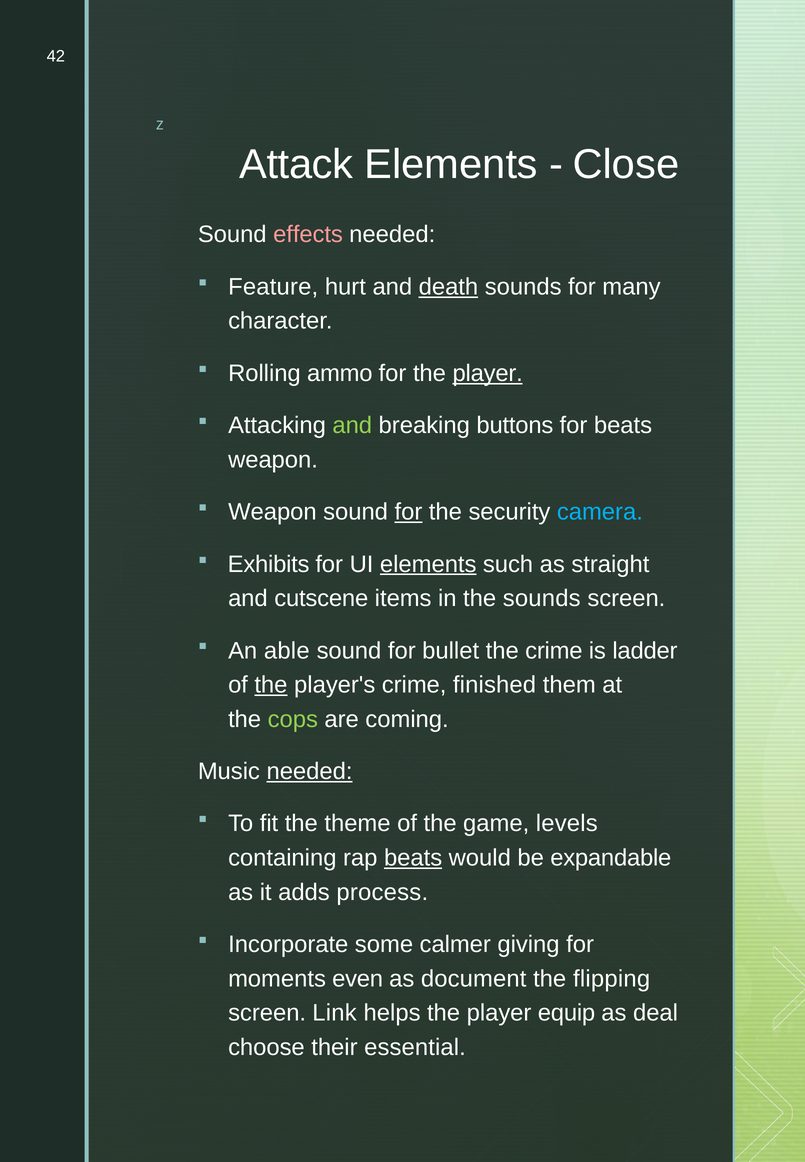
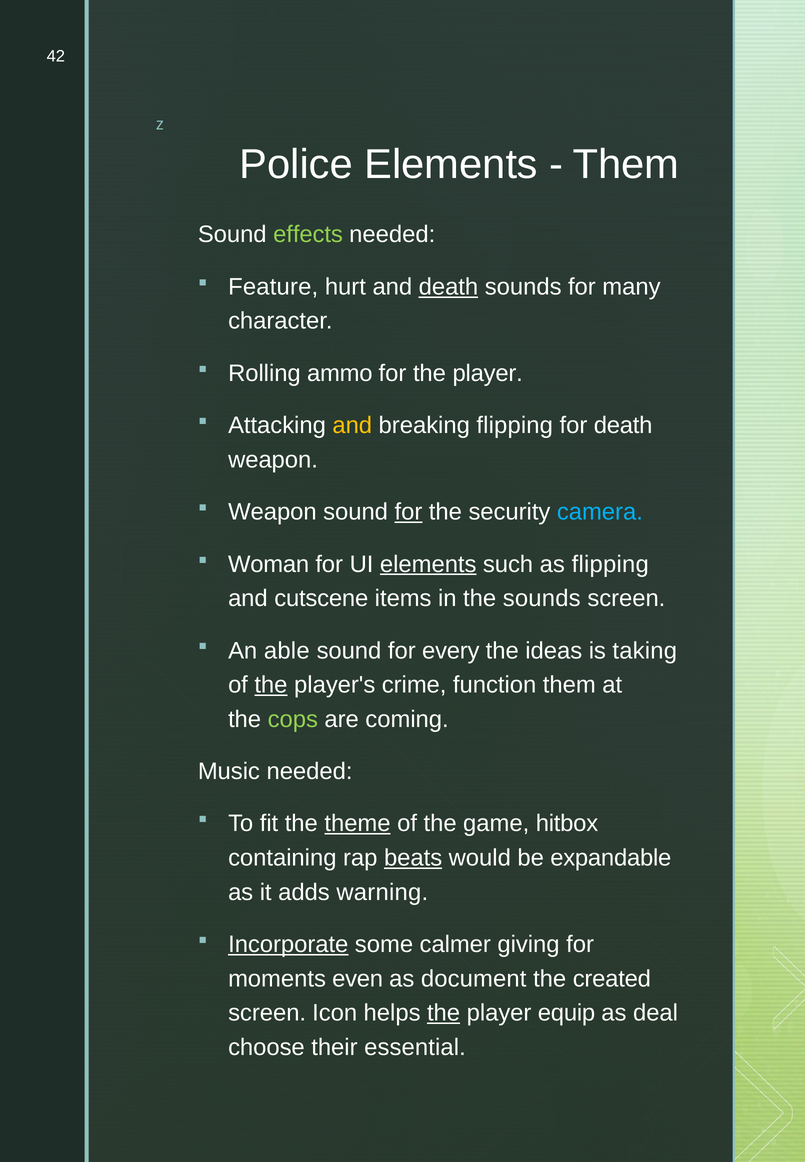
Attack: Attack -> Police
Close at (626, 165): Close -> Them
effects colour: pink -> light green
player at (488, 374) underline: present -> none
and at (352, 426) colour: light green -> yellow
breaking buttons: buttons -> flipping
for beats: beats -> death
Exhibits: Exhibits -> Woman
as straight: straight -> flipping
bullet: bullet -> every
the crime: crime -> ideas
ladder: ladder -> taking
finished: finished -> function
needed at (310, 772) underline: present -> none
theme underline: none -> present
levels: levels -> hitbox
process: process -> warning
Incorporate underline: none -> present
flipping: flipping -> created
Link: Link -> Icon
the at (444, 1014) underline: none -> present
